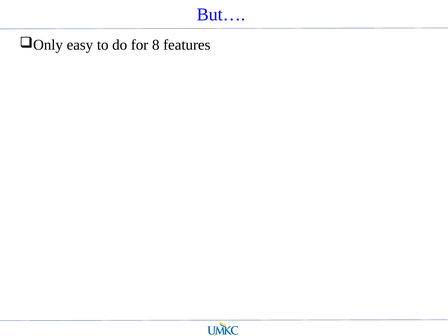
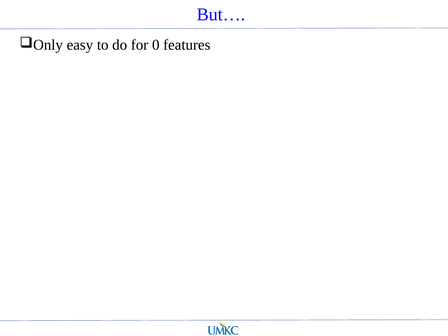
8: 8 -> 0
